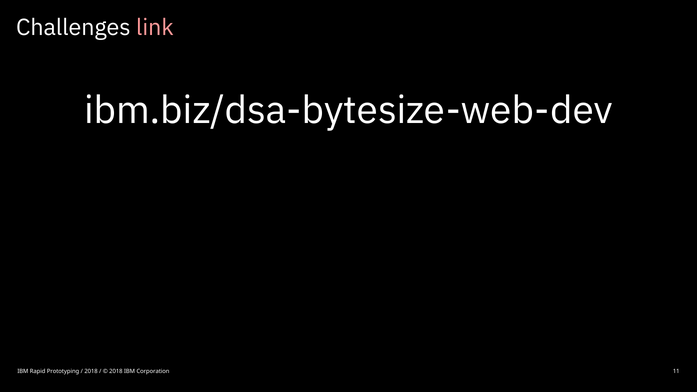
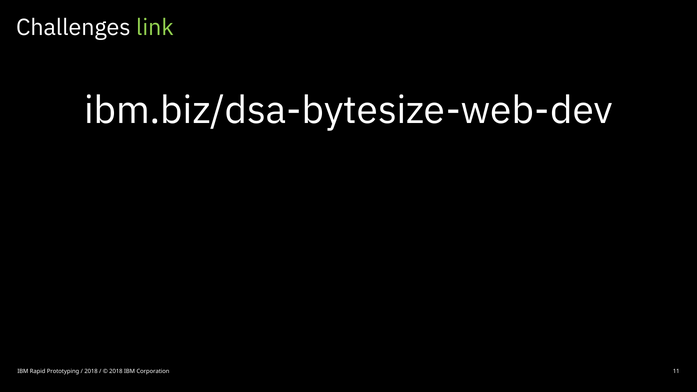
link colour: pink -> light green
